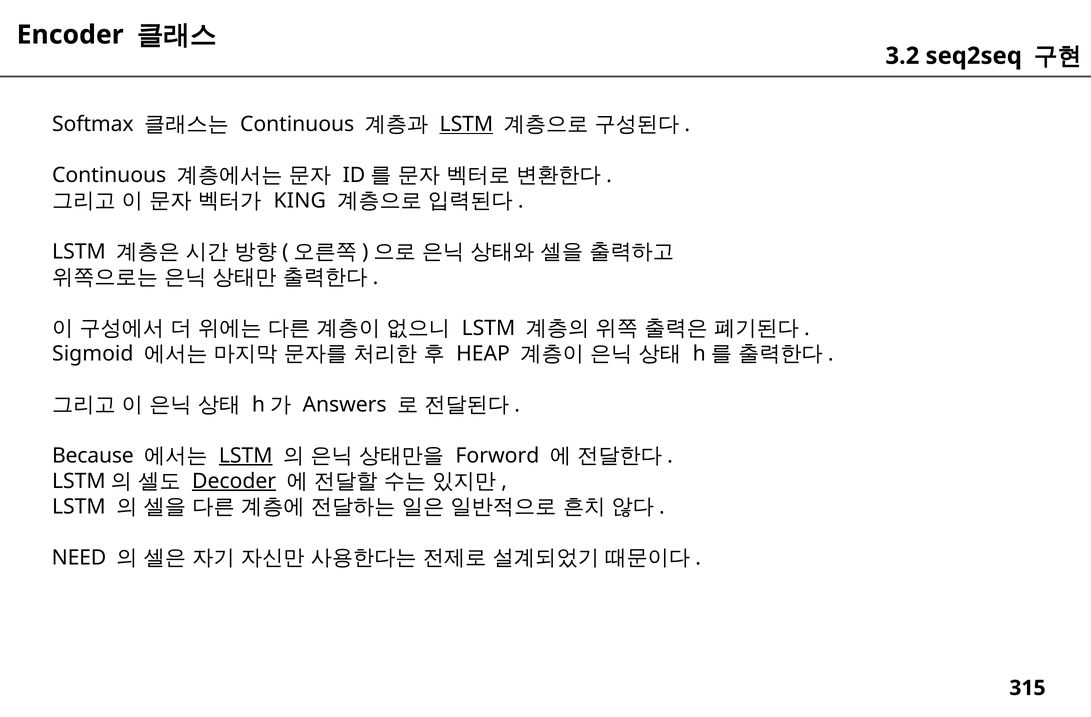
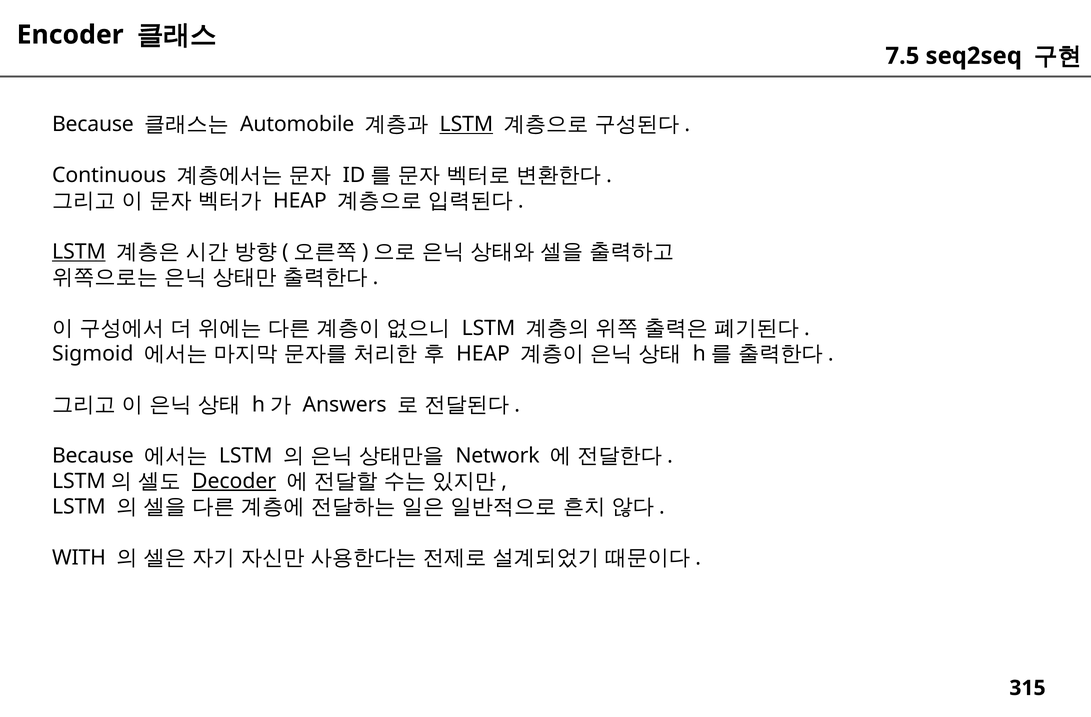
3.2: 3.2 -> 7.5
Softmax at (93, 124): Softmax -> Because
Continuous at (297, 124): Continuous -> Automobile
KING at (300, 201): KING -> HEAP
LSTM at (79, 252) underline: none -> present
LSTM at (246, 455) underline: present -> none
Forword: Forword -> Network
NEED: NEED -> WITH
